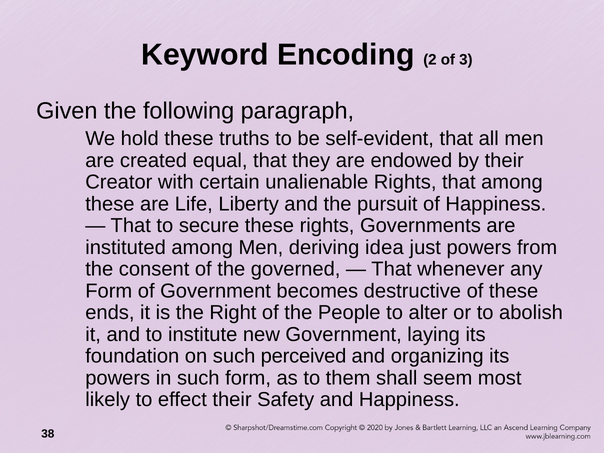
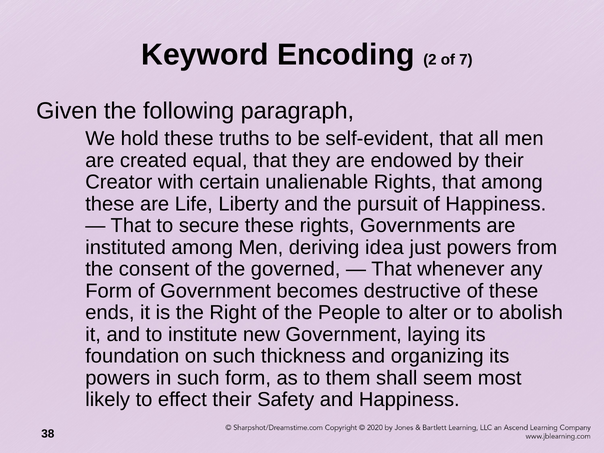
3: 3 -> 7
perceived: perceived -> thickness
